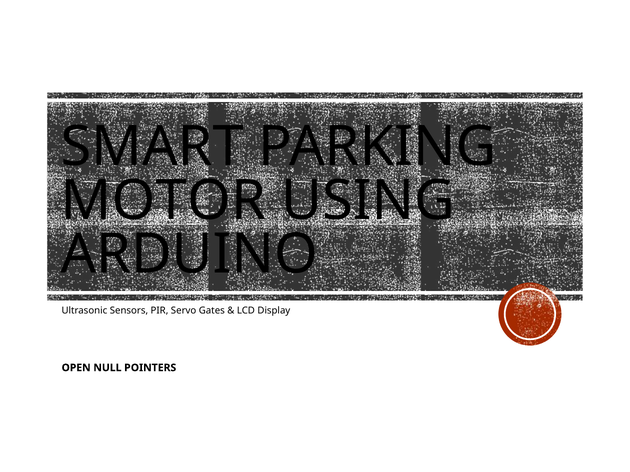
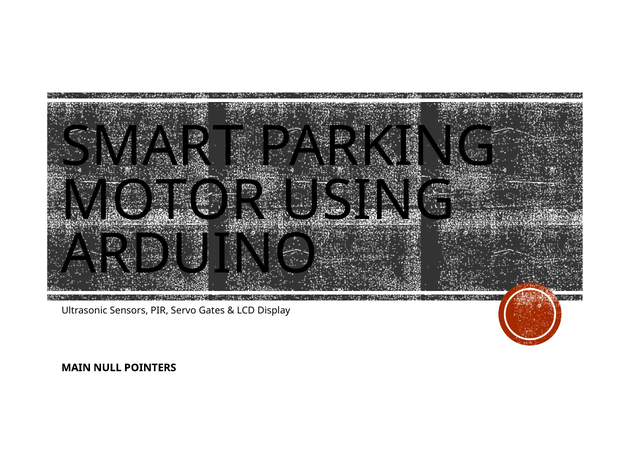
OPEN: OPEN -> MAIN
